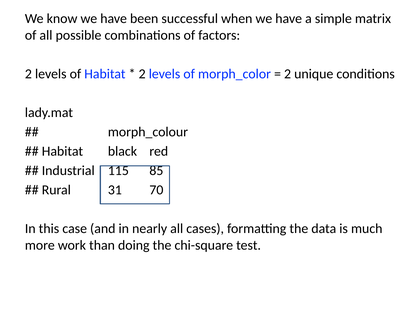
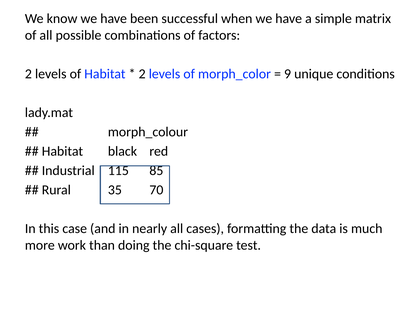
2 at (288, 74): 2 -> 9
31: 31 -> 35
